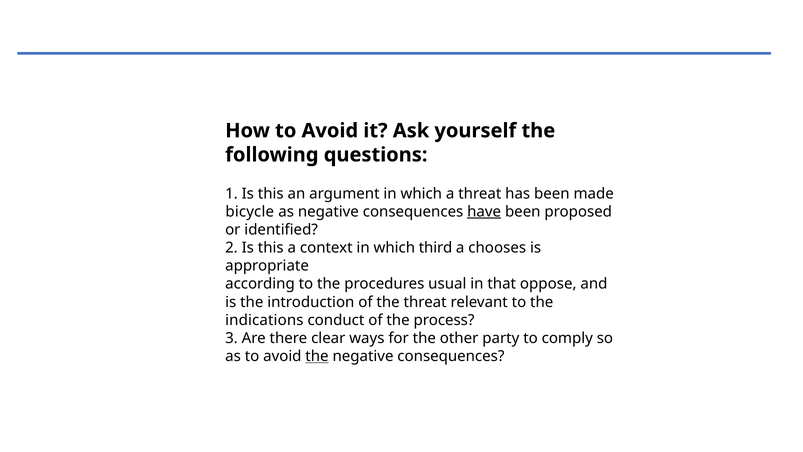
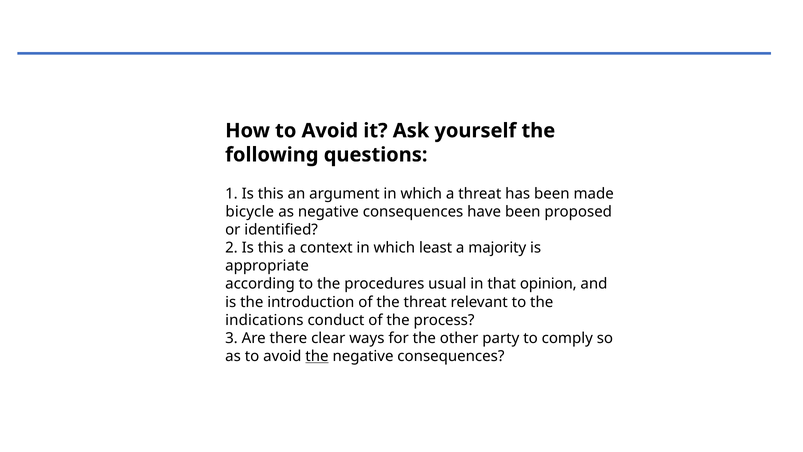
have underline: present -> none
third: third -> least
chooses: chooses -> majority
oppose: oppose -> opinion
